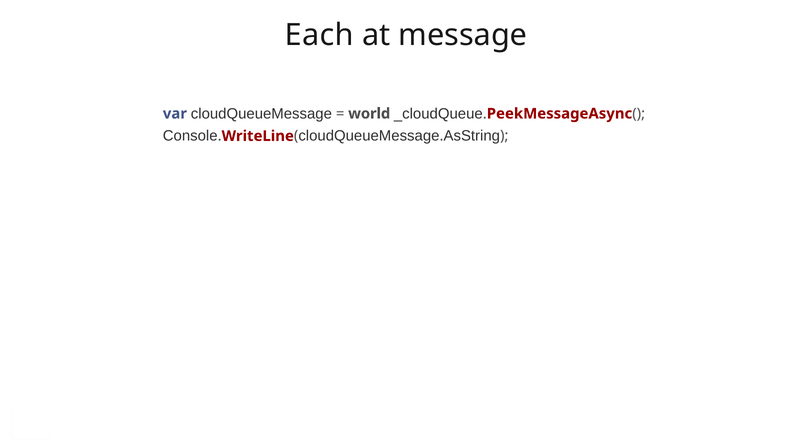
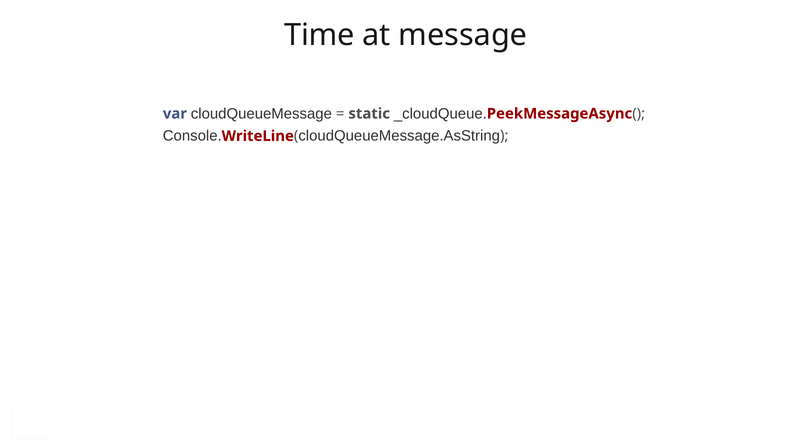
Each: Each -> Time
world: world -> static
